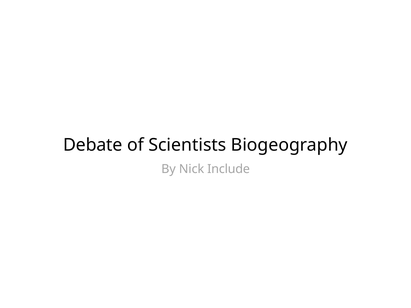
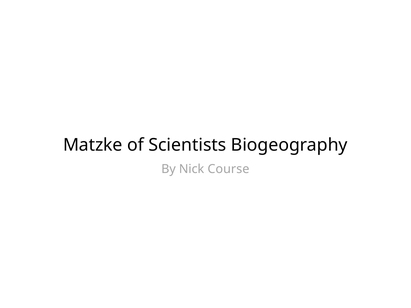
Debate: Debate -> Matzke
Include: Include -> Course
